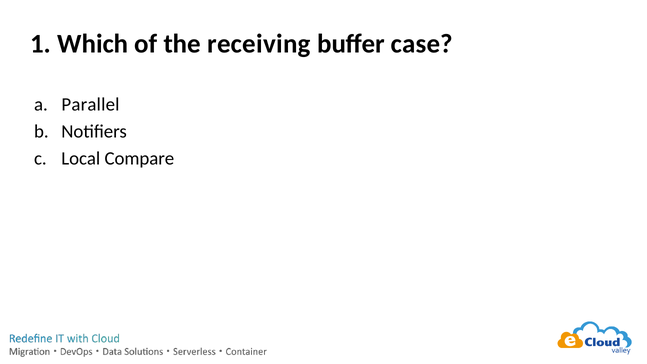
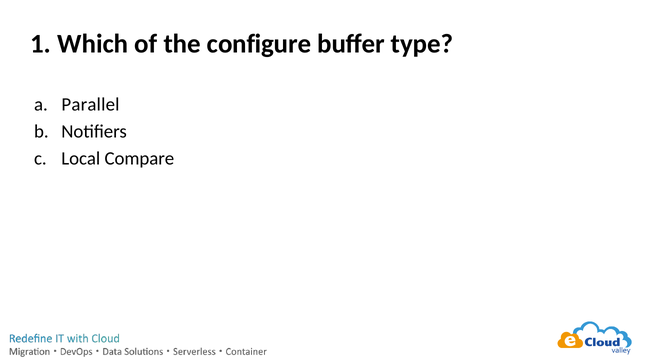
receiving: receiving -> configure
case: case -> type
